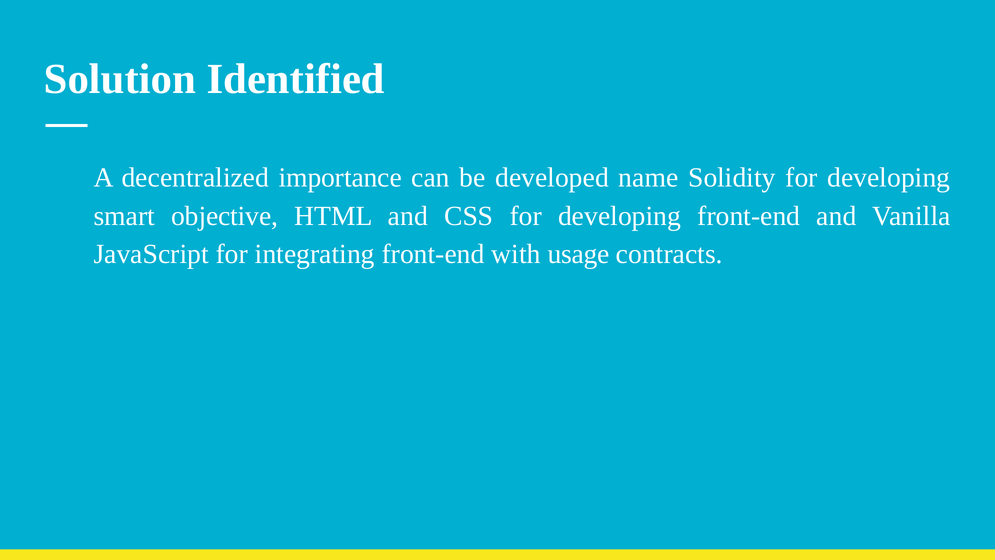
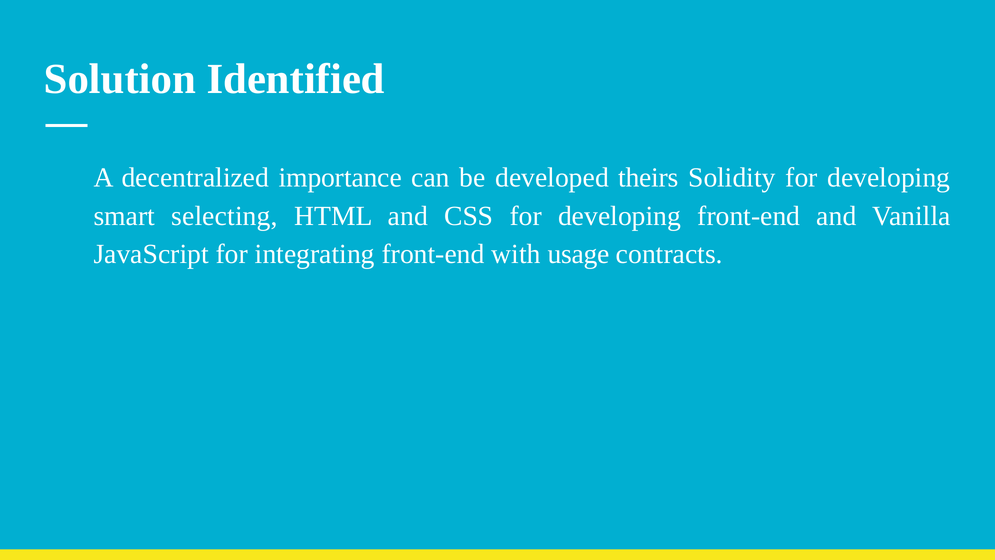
name: name -> theirs
objective: objective -> selecting
